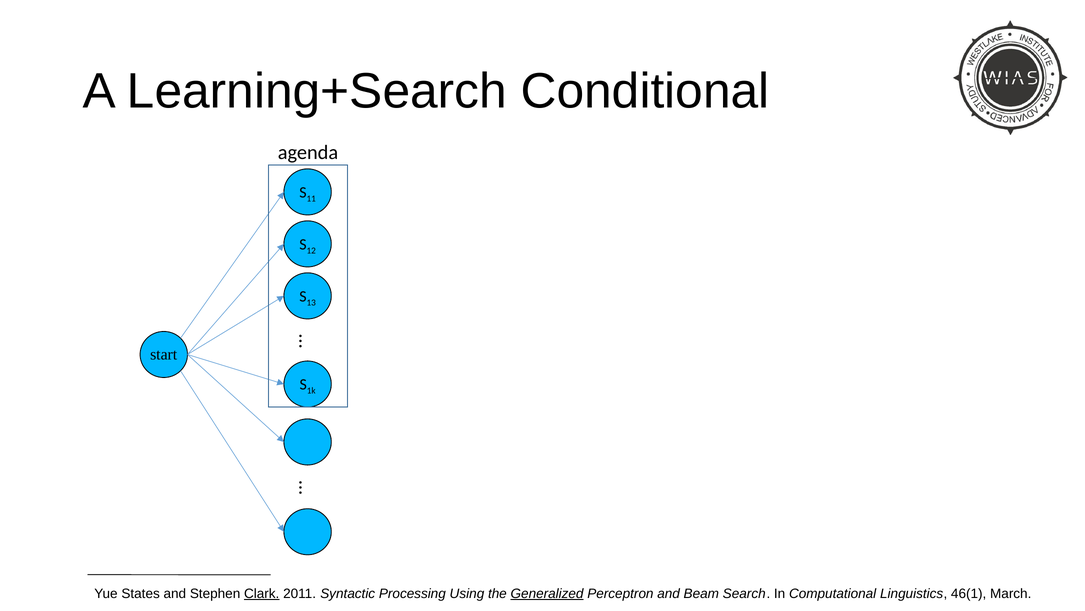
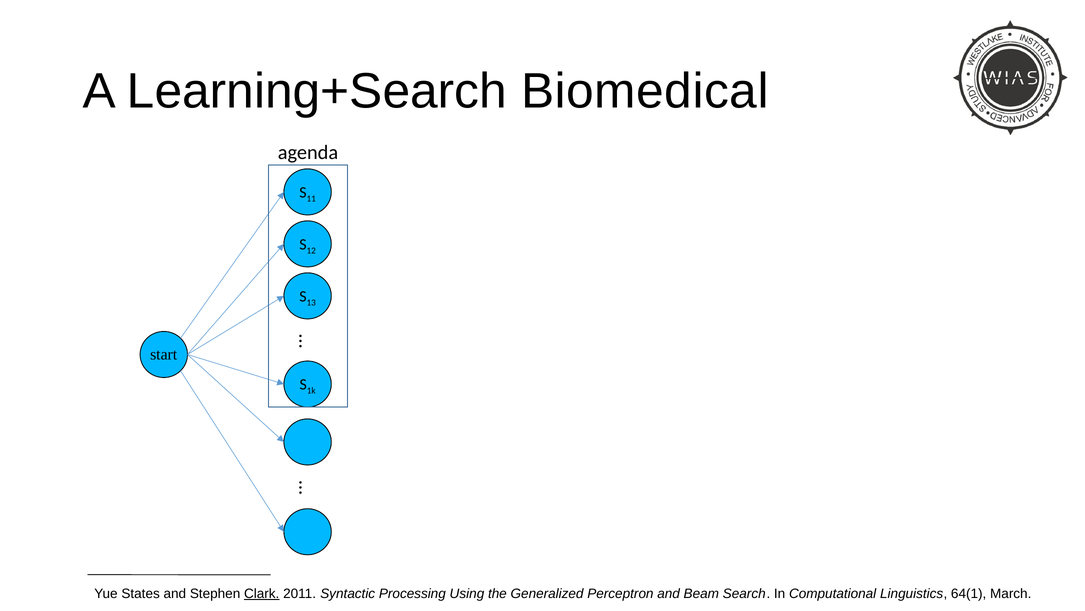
Conditional: Conditional -> Biomedical
Generalized underline: present -> none
46(1: 46(1 -> 64(1
